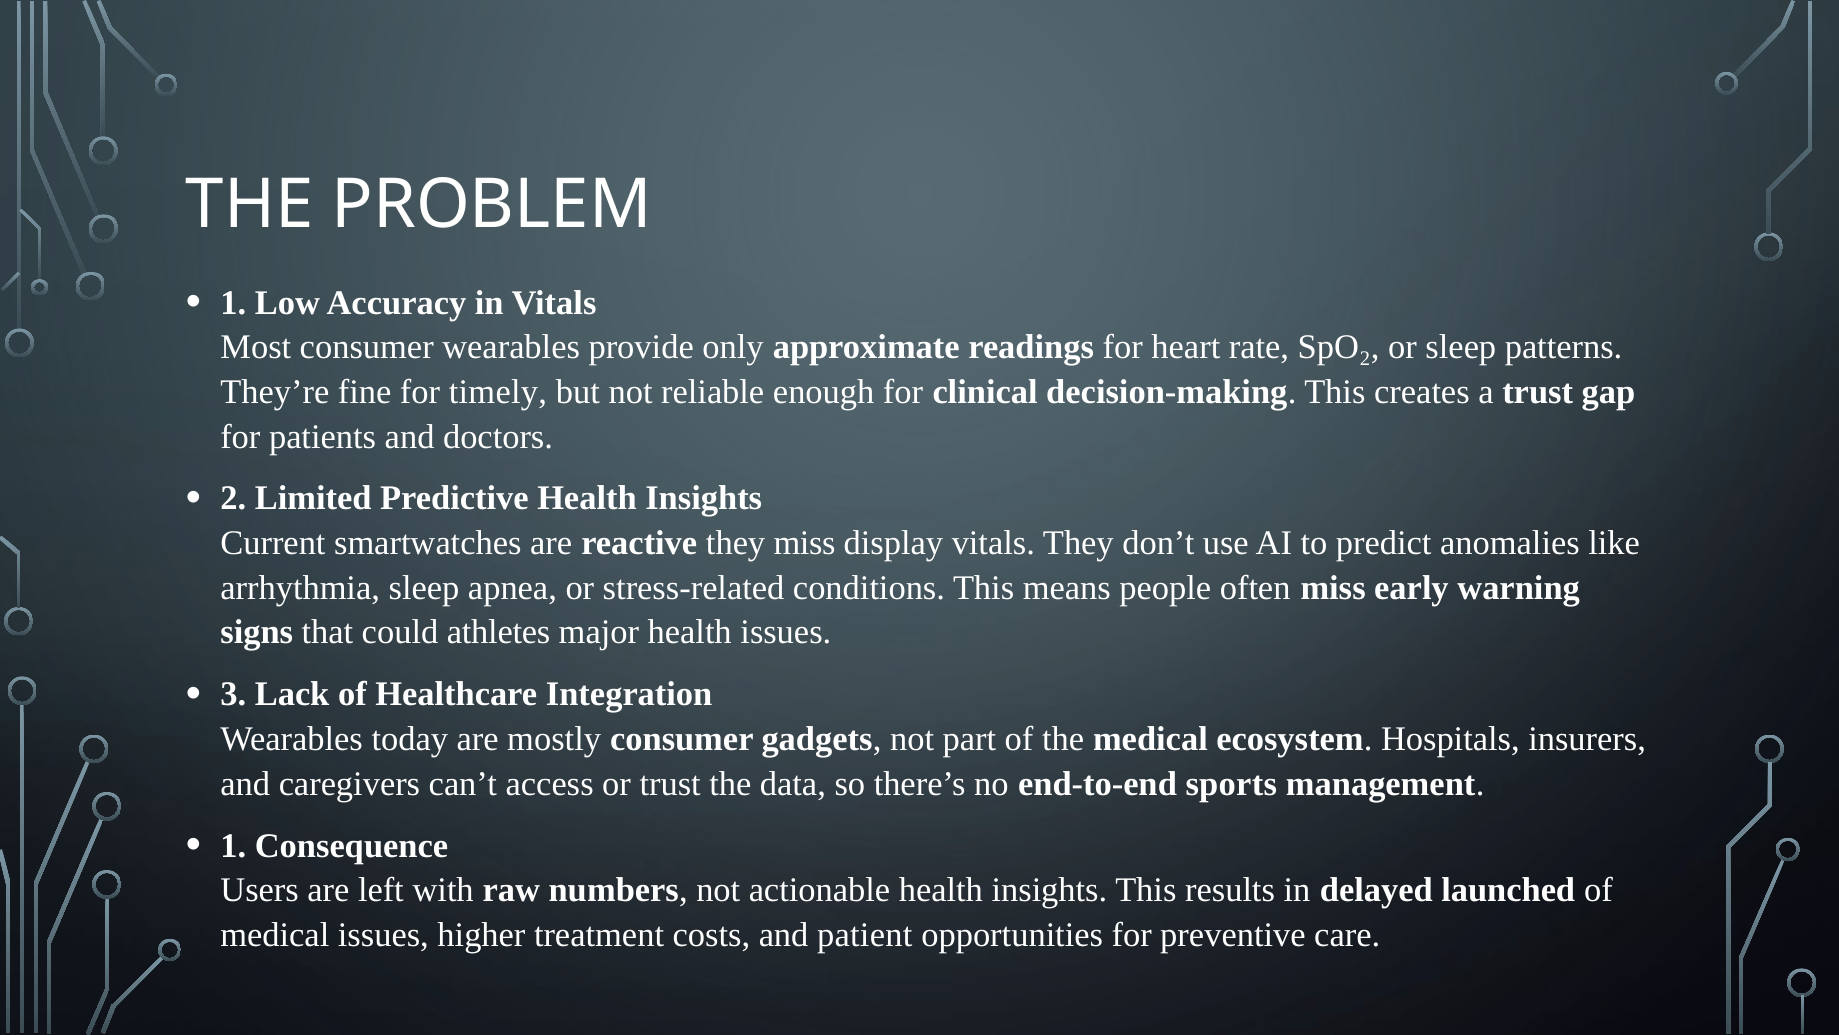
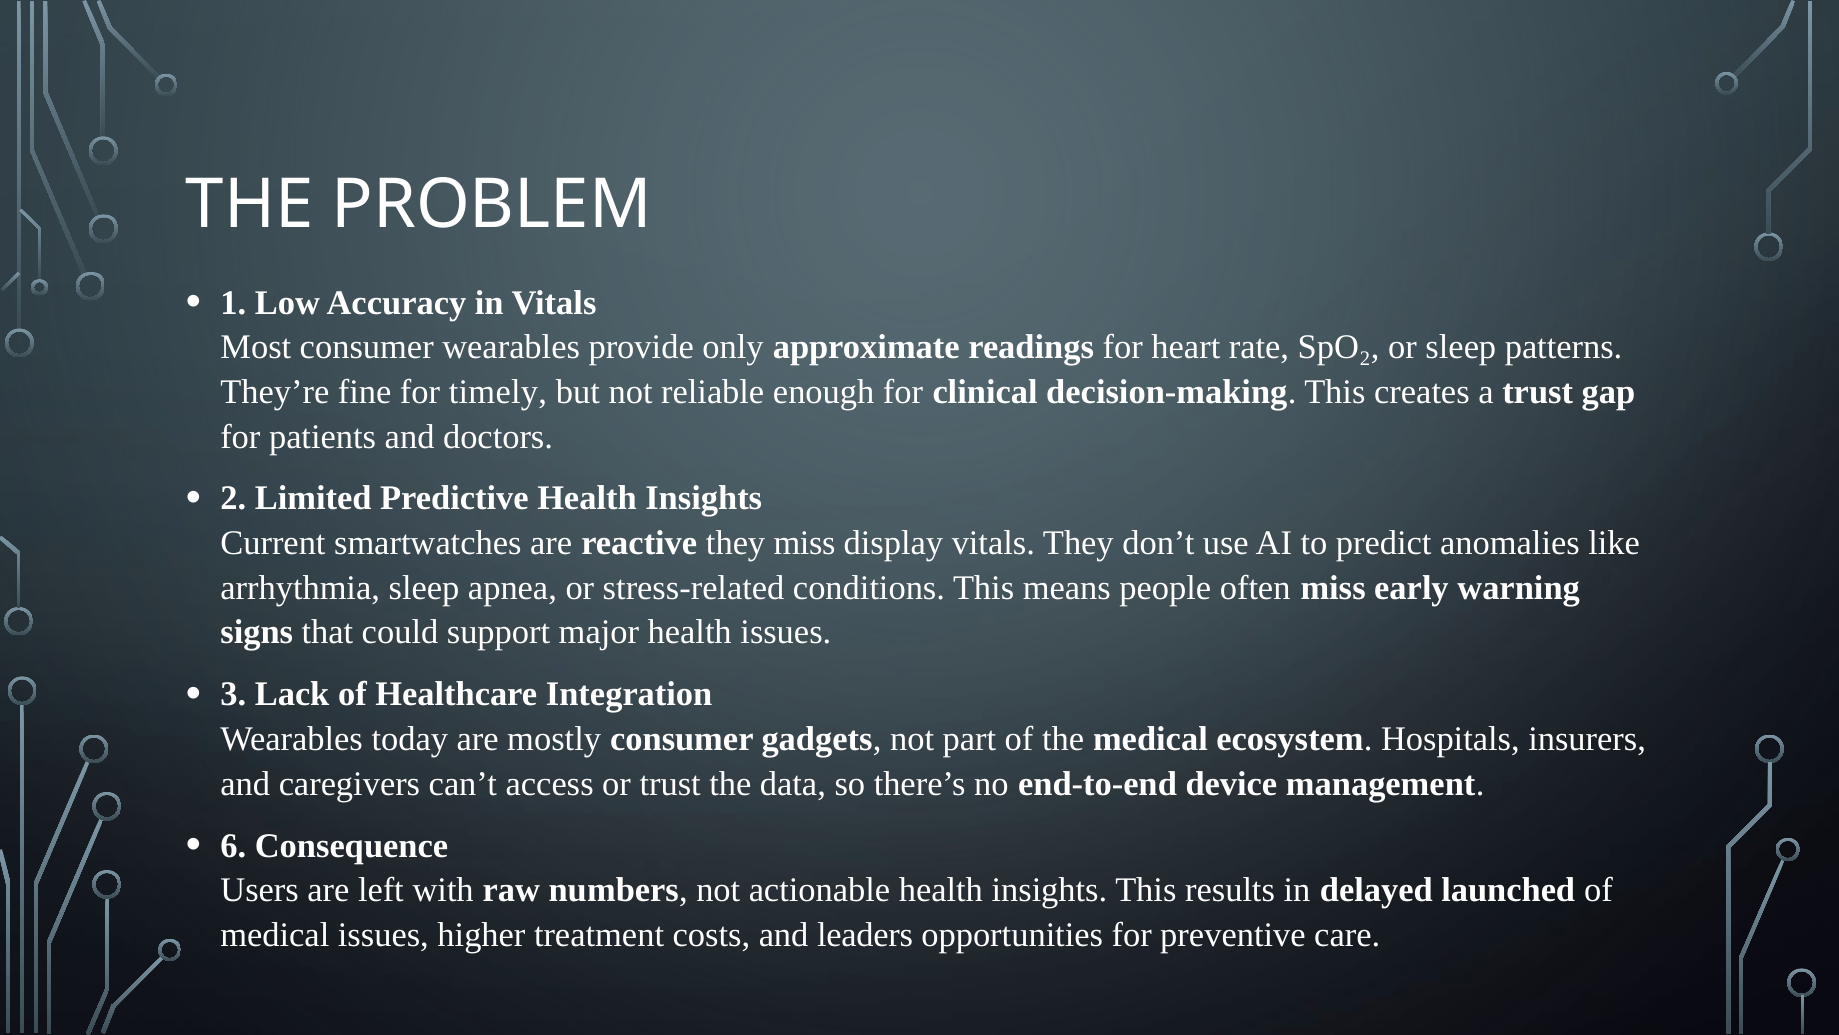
athletes: athletes -> support
sports: sports -> device
1 at (233, 845): 1 -> 6
patient: patient -> leaders
